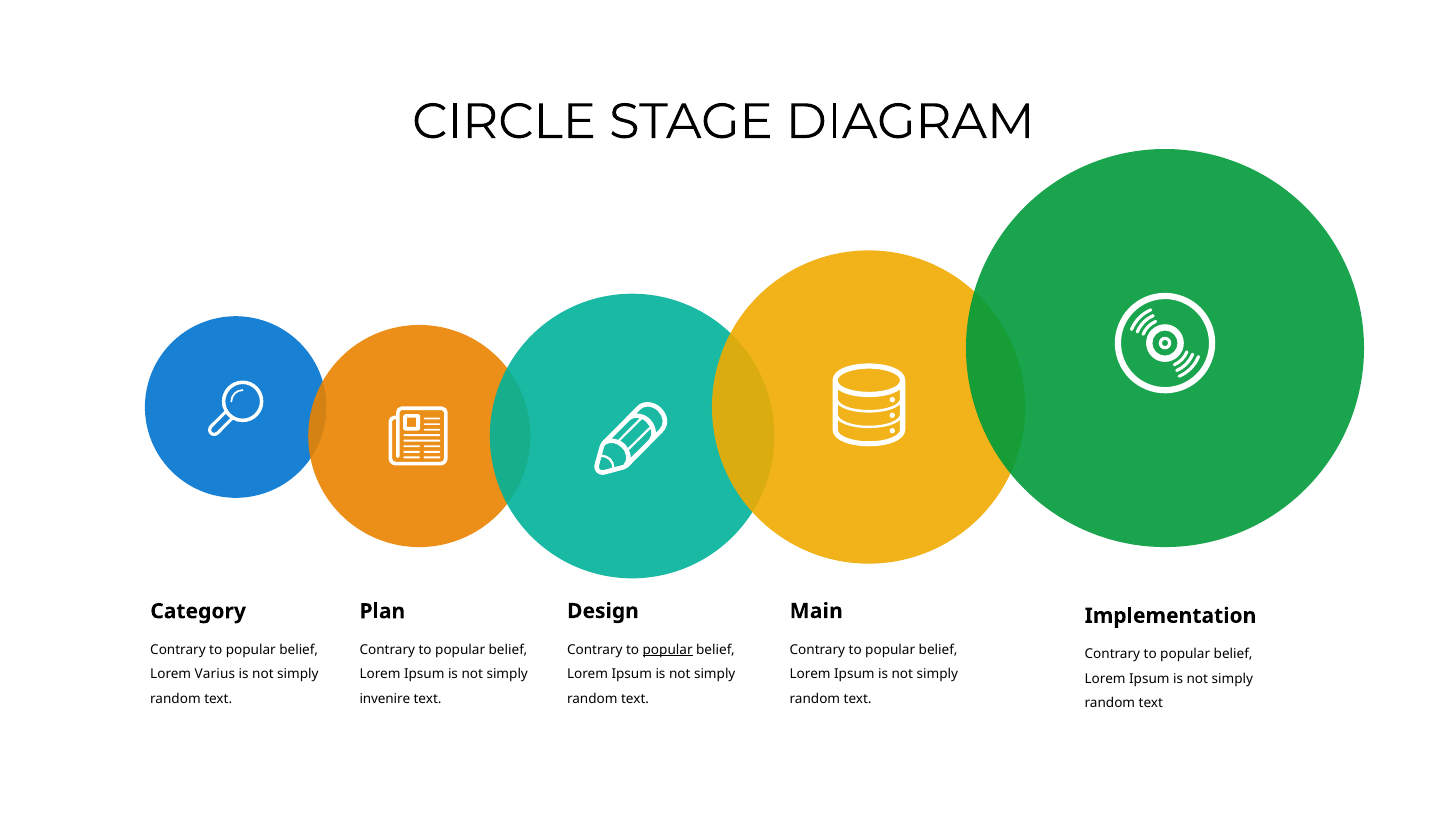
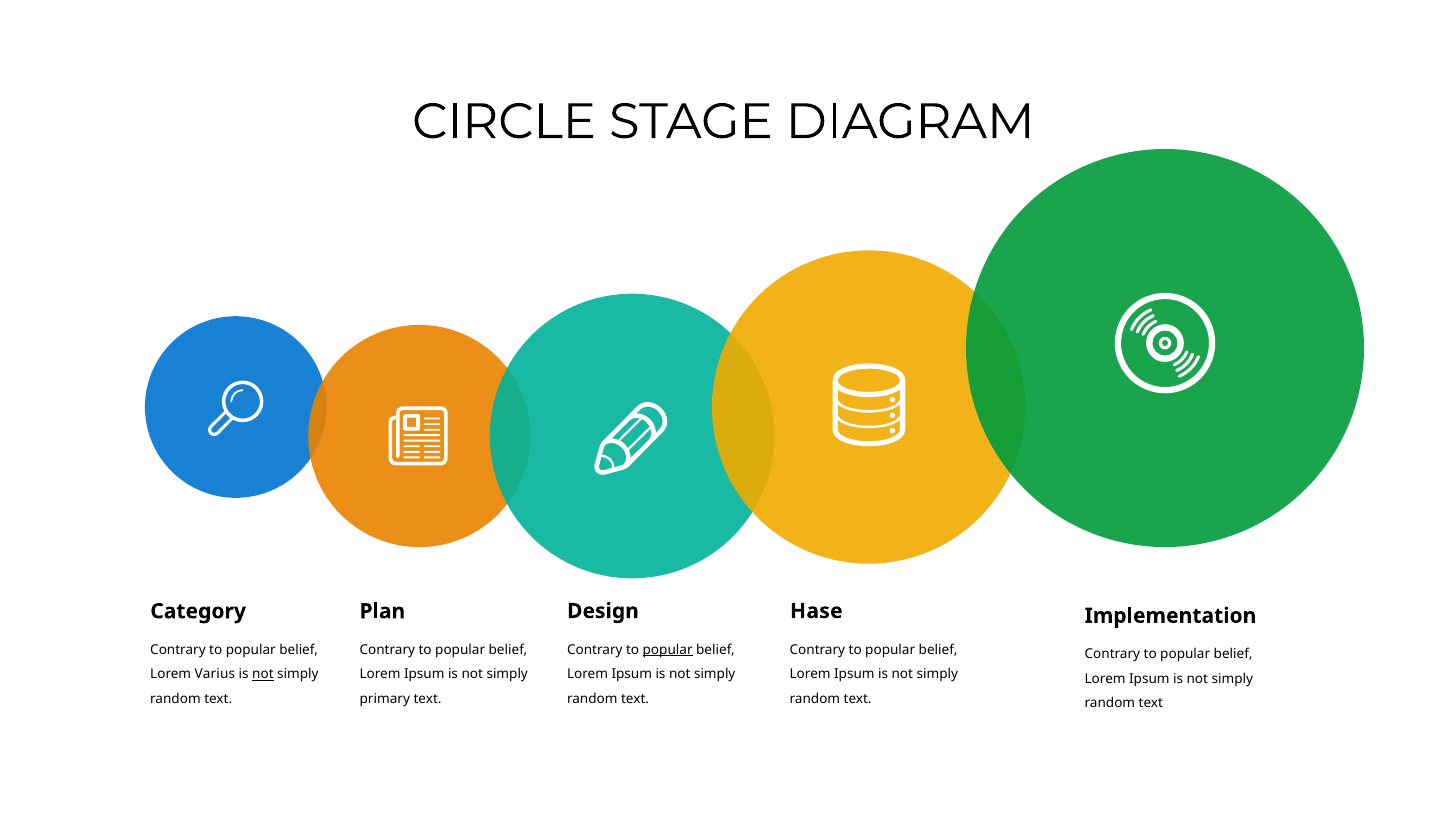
Main: Main -> Hase
not at (263, 674) underline: none -> present
invenire: invenire -> primary
